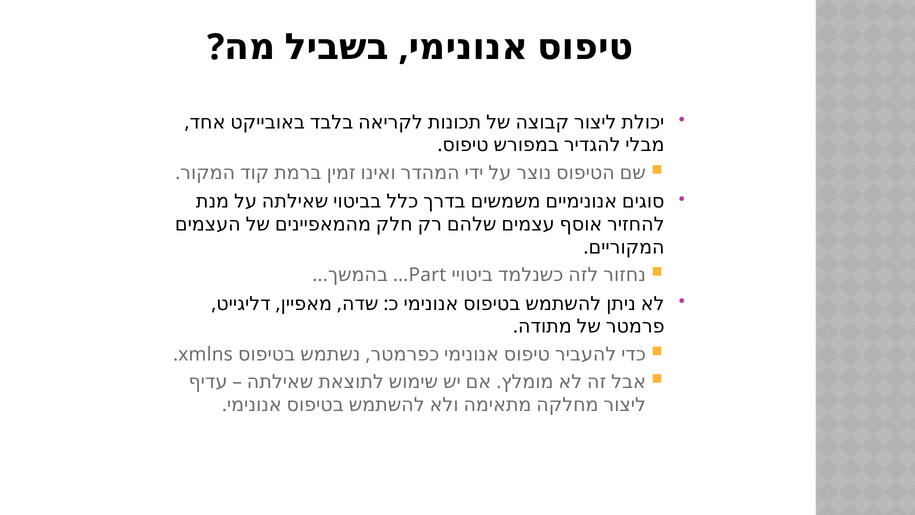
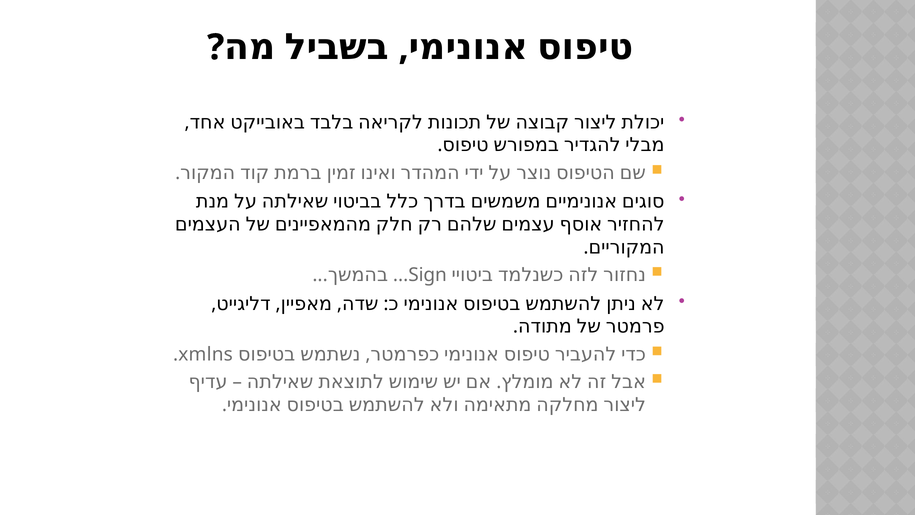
Part: Part -> Sign
